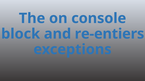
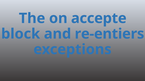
console: console -> accepte
